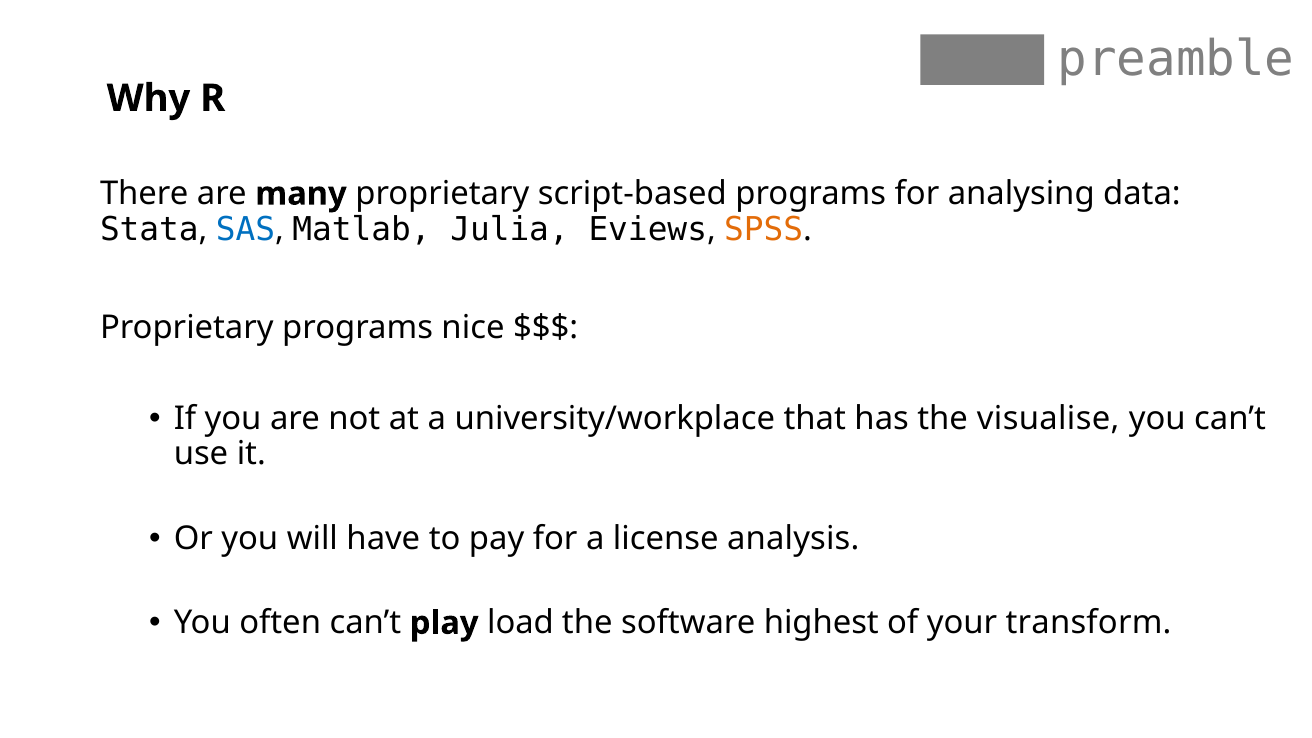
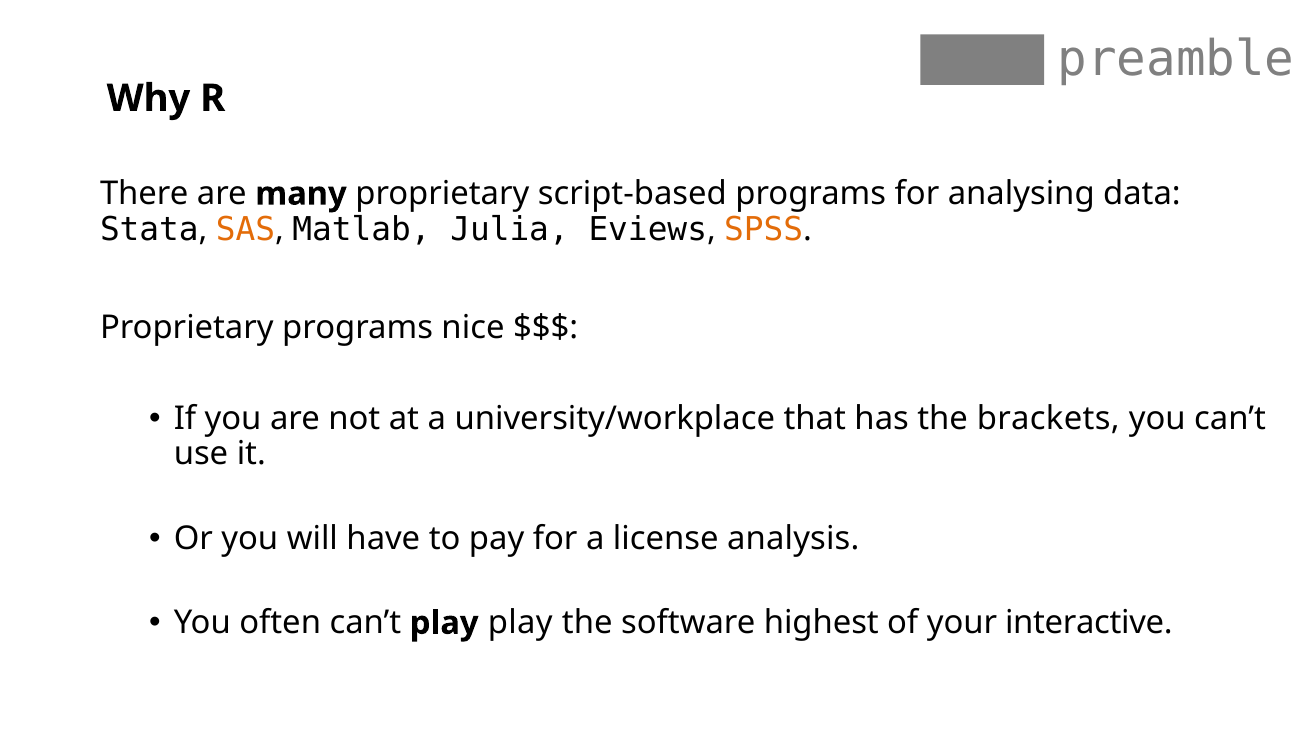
SAS colour: blue -> orange
visualise: visualise -> brackets
play load: load -> play
transform: transform -> interactive
